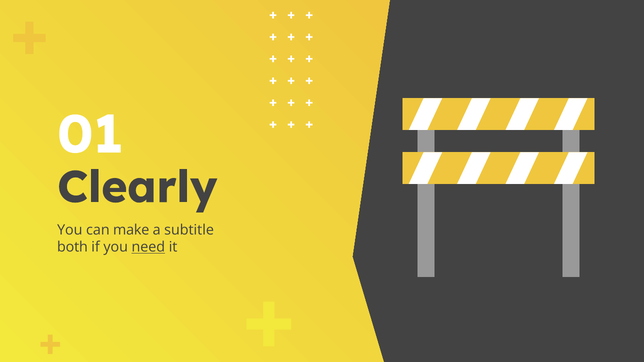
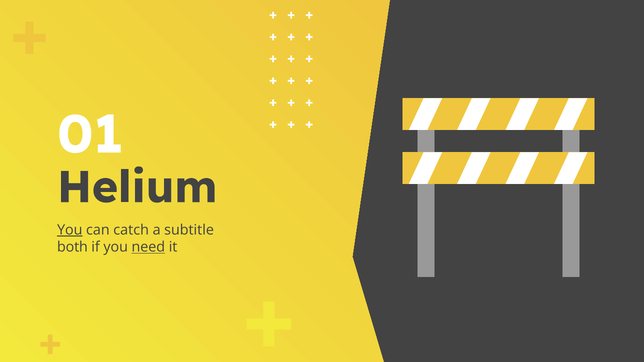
Clearly: Clearly -> Helium
You at (70, 230) underline: none -> present
make: make -> catch
